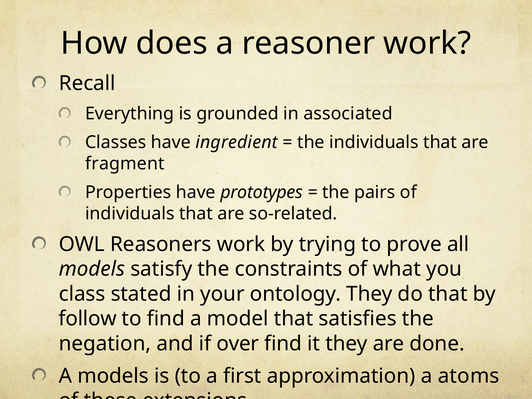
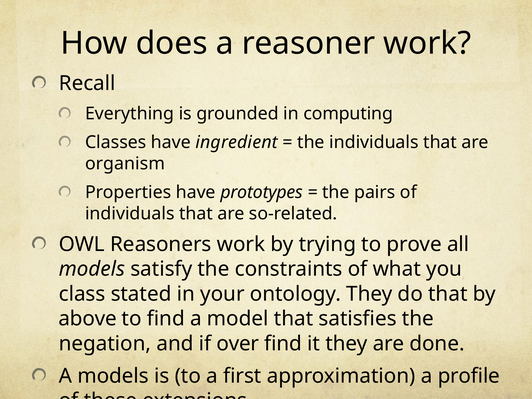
associated: associated -> computing
fragment: fragment -> organism
follow: follow -> above
atoms: atoms -> profile
